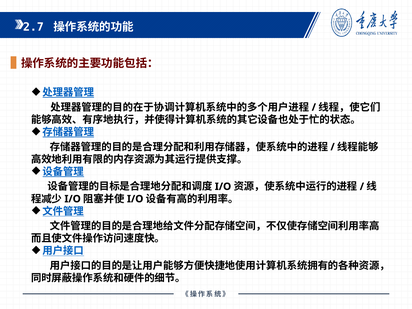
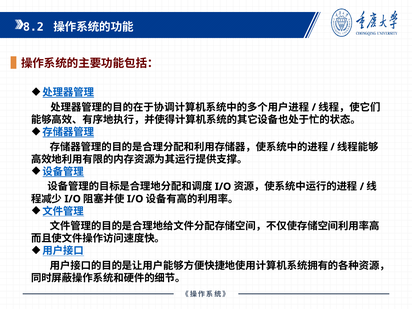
2.7: 2.7 -> 8.2
